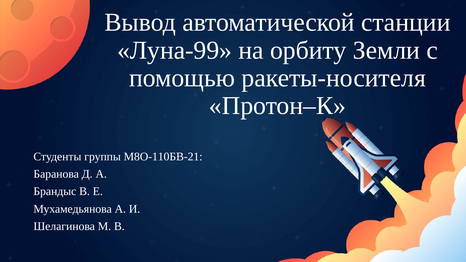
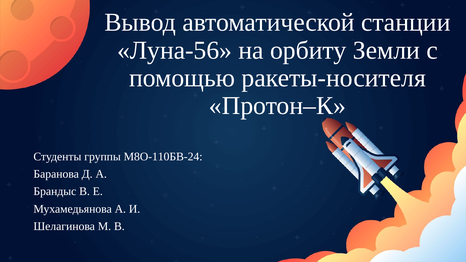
Луна-99: Луна-99 -> Луна-56
М8О-110БВ-21: М8О-110БВ-21 -> М8О-110БВ-24
